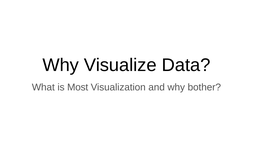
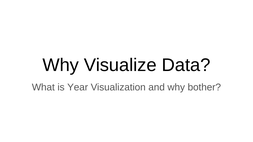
Most: Most -> Year
